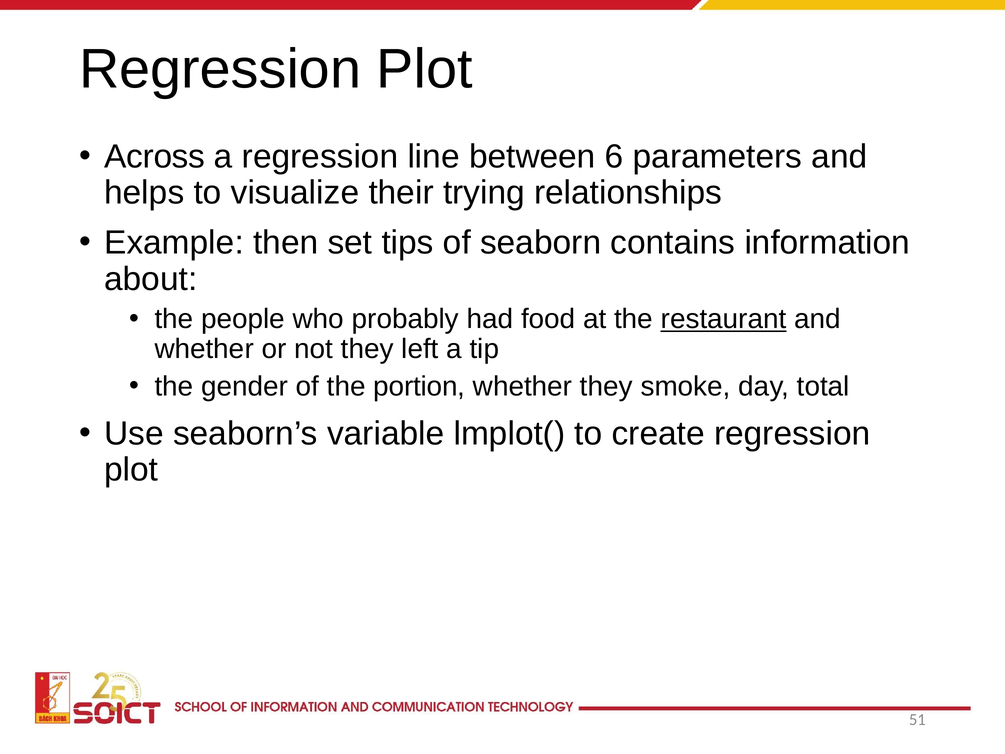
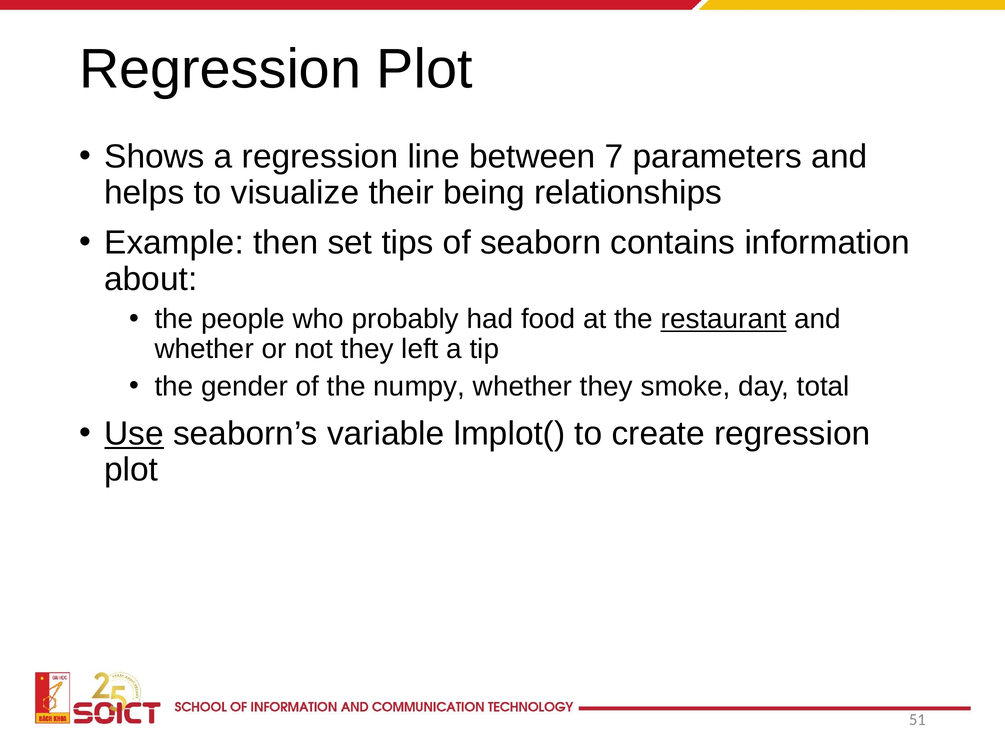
Across: Across -> Shows
6: 6 -> 7
trying: trying -> being
portion: portion -> numpy
Use underline: none -> present
